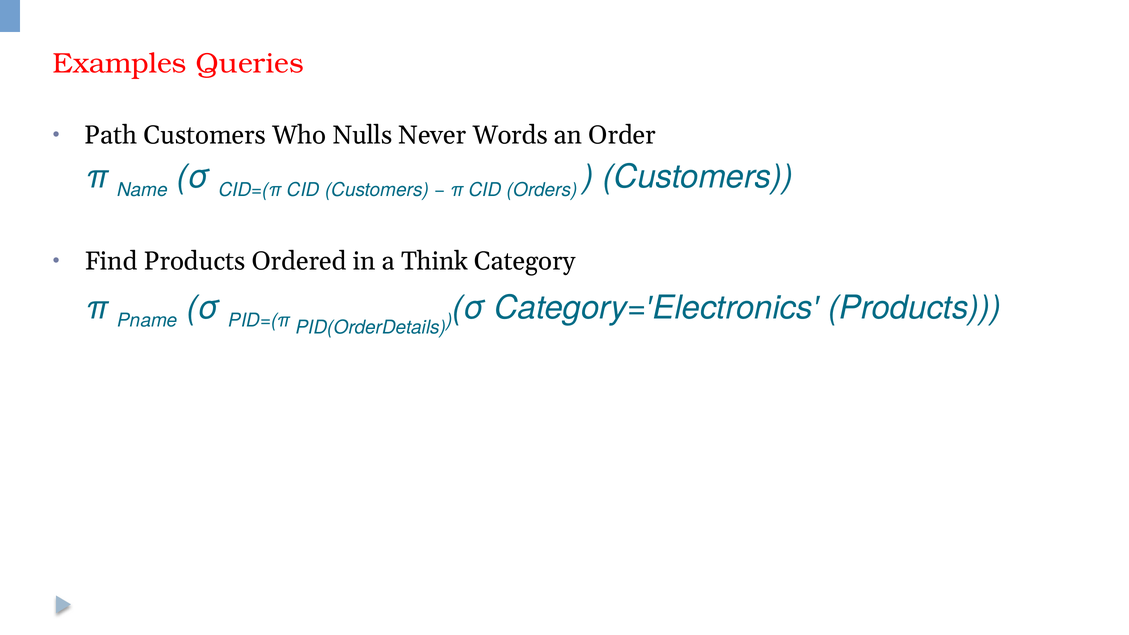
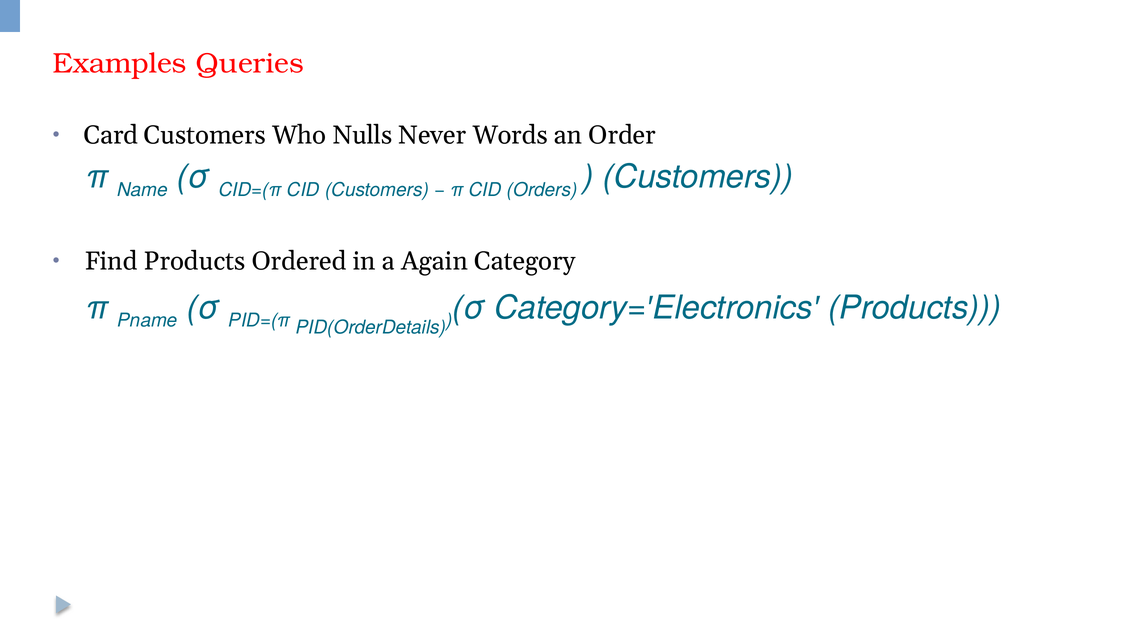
Path: Path -> Card
Think: Think -> Again
